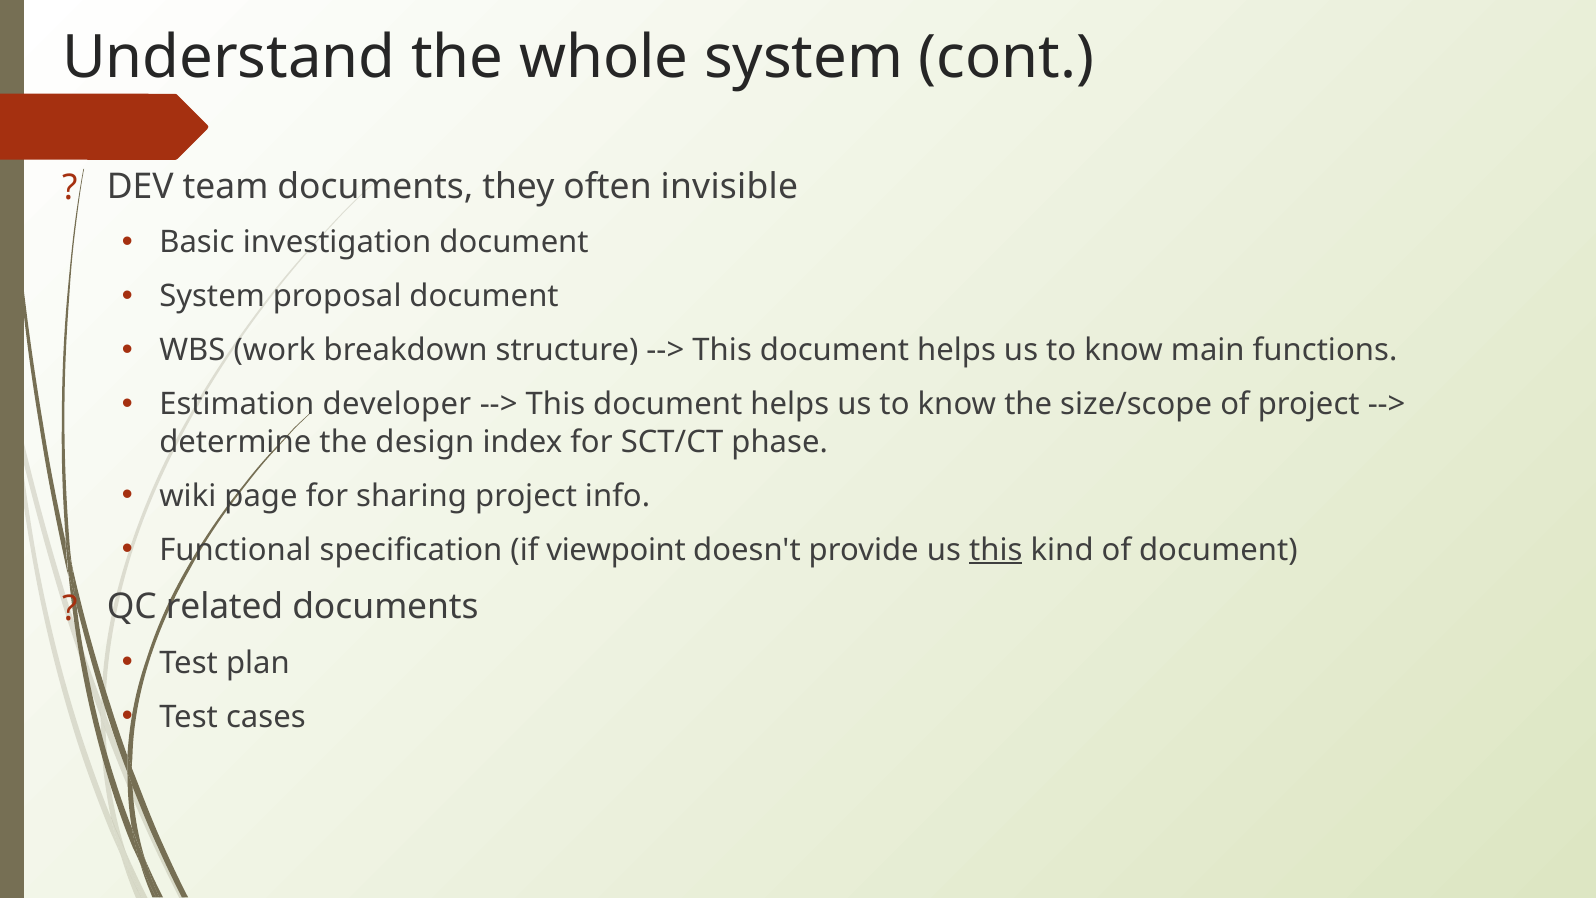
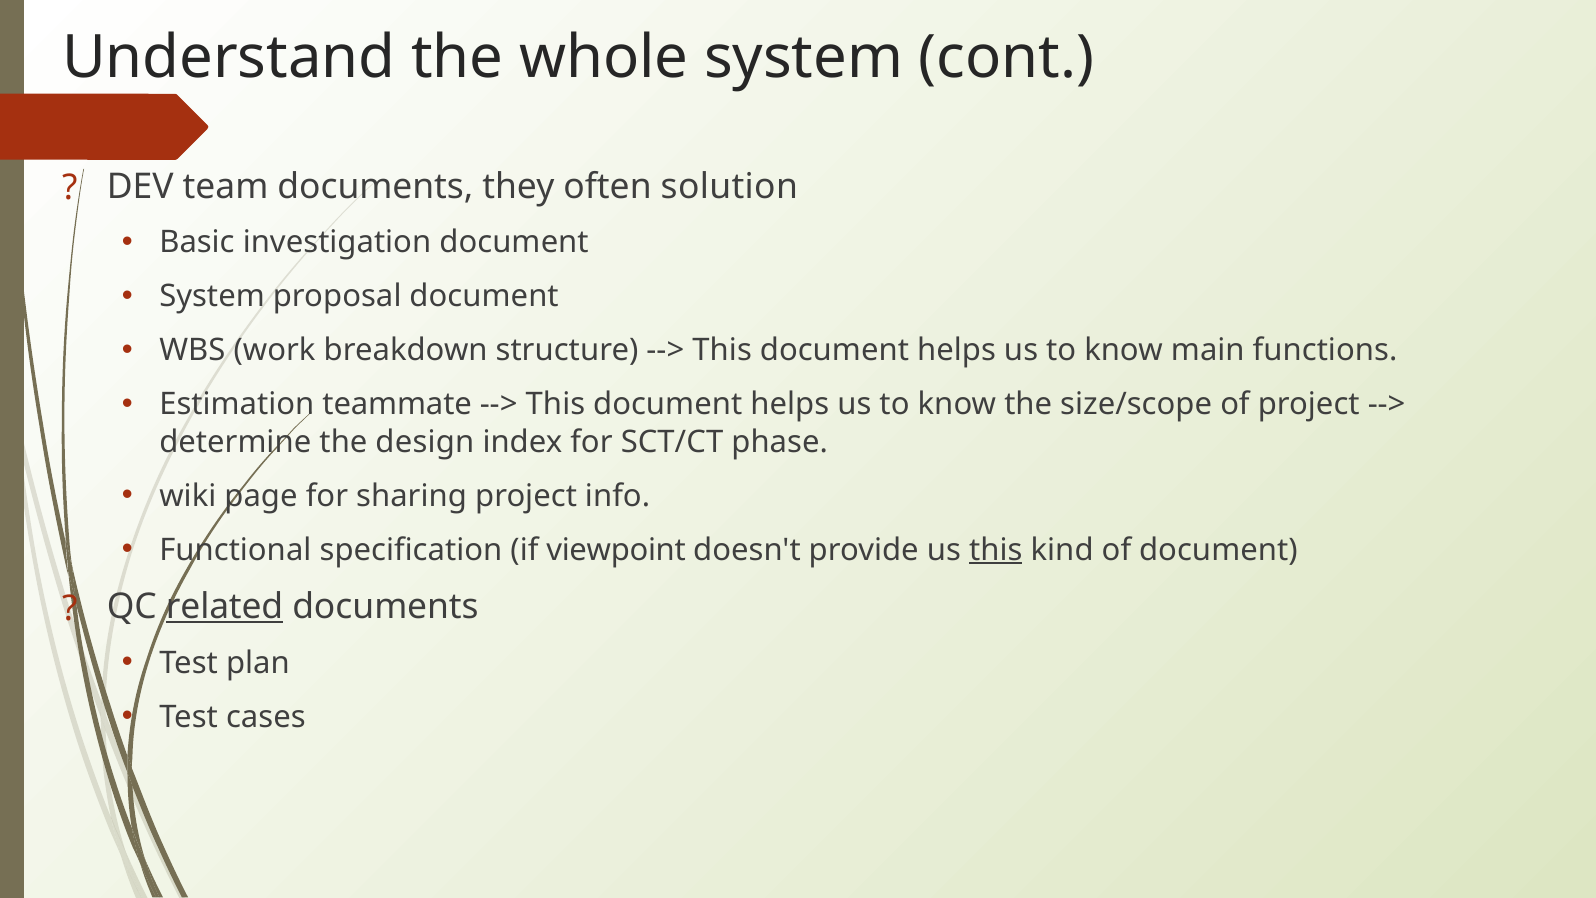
invisible: invisible -> solution
developer: developer -> teammate
related underline: none -> present
